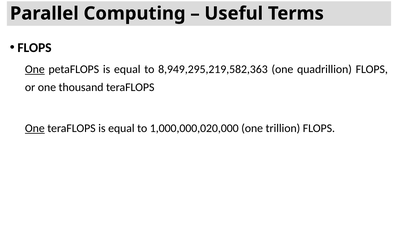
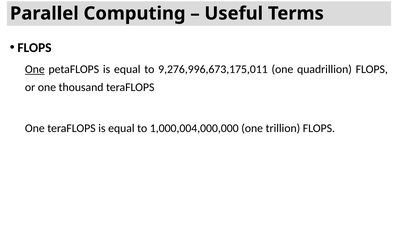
8,949,295,219,582,363: 8,949,295,219,582,363 -> 9,276,996,673,175,011
One at (35, 128) underline: present -> none
1,000,000,020,000: 1,000,000,020,000 -> 1,000,004,000,000
